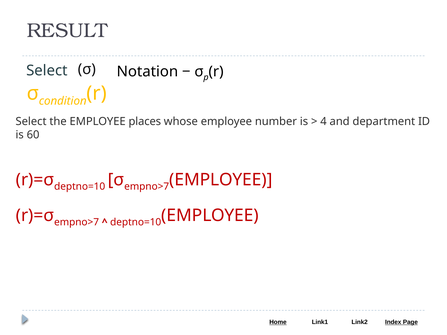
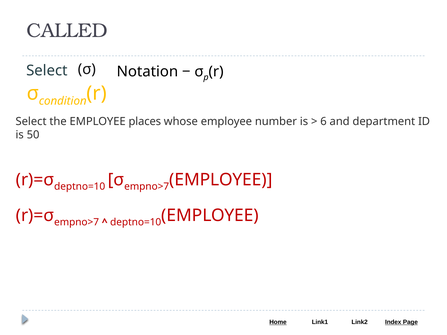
RESULT: RESULT -> CALLED
4: 4 -> 6
60: 60 -> 50
